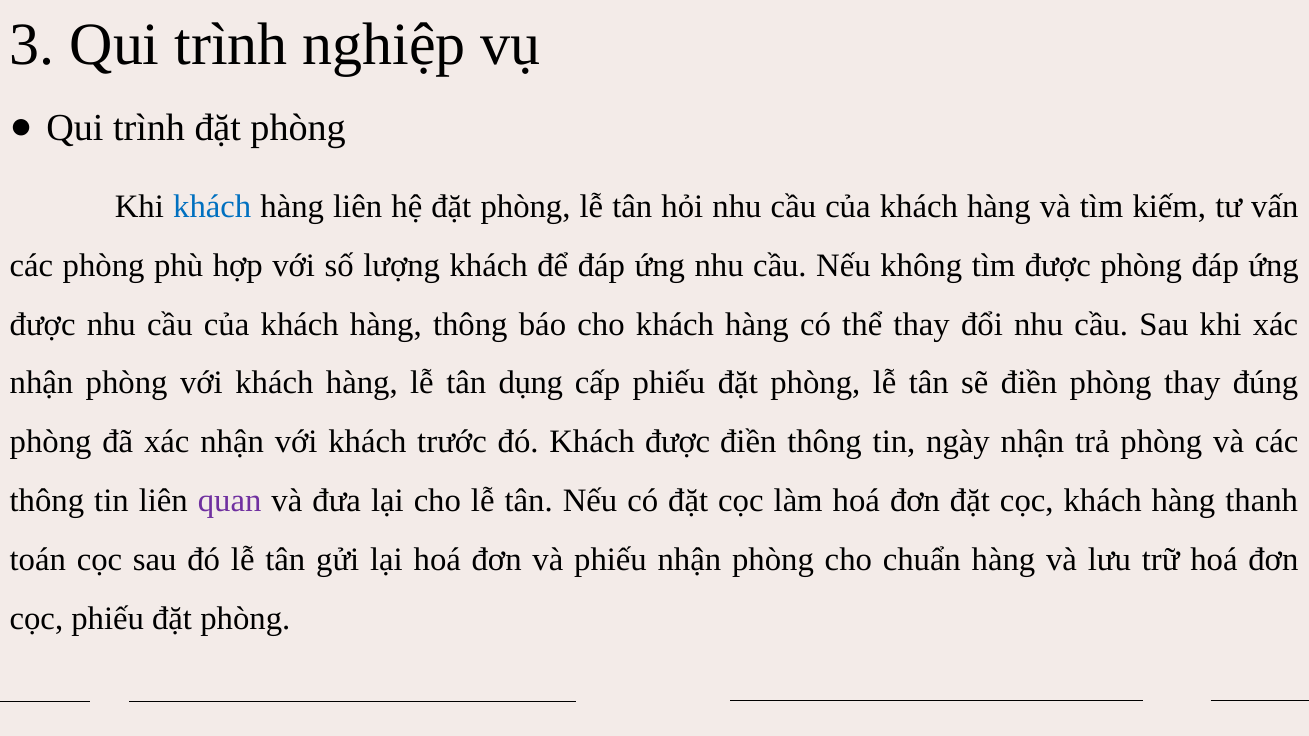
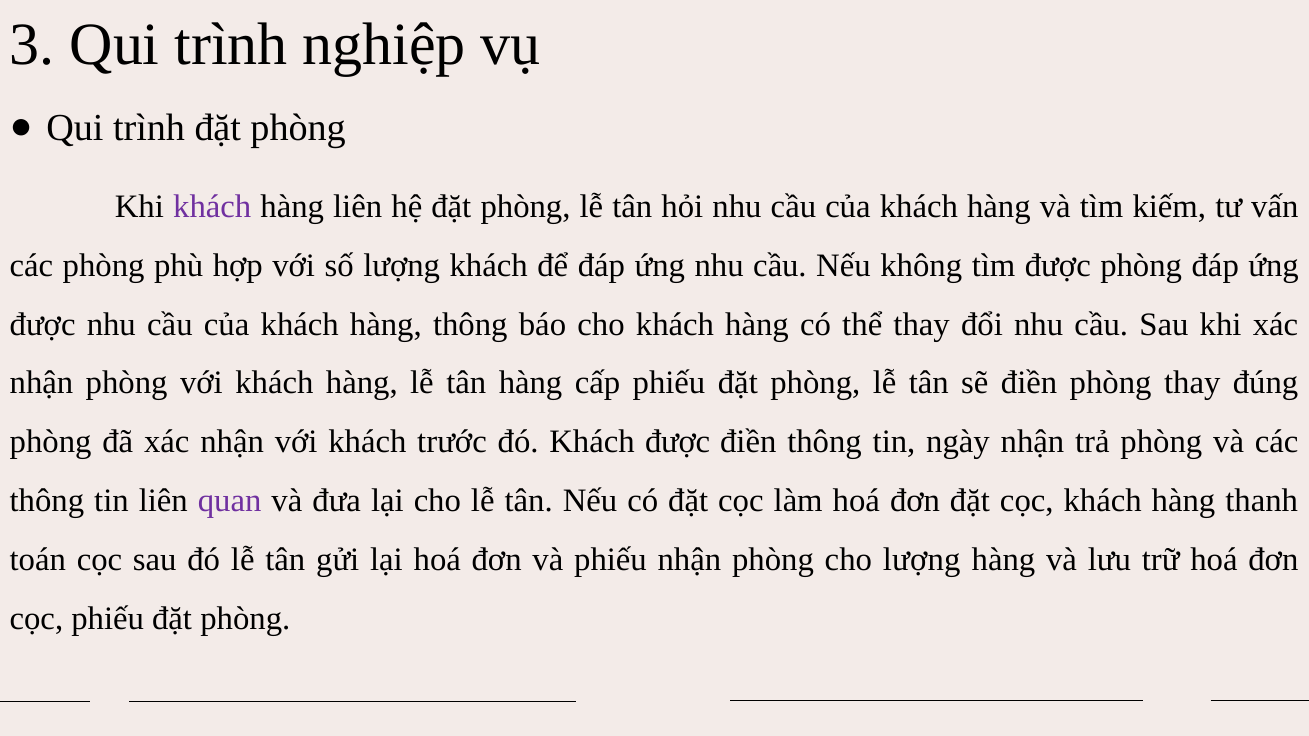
khách at (212, 207) colour: blue -> purple
tân dụng: dụng -> hàng
cho chuẩn: chuẩn -> lượng
